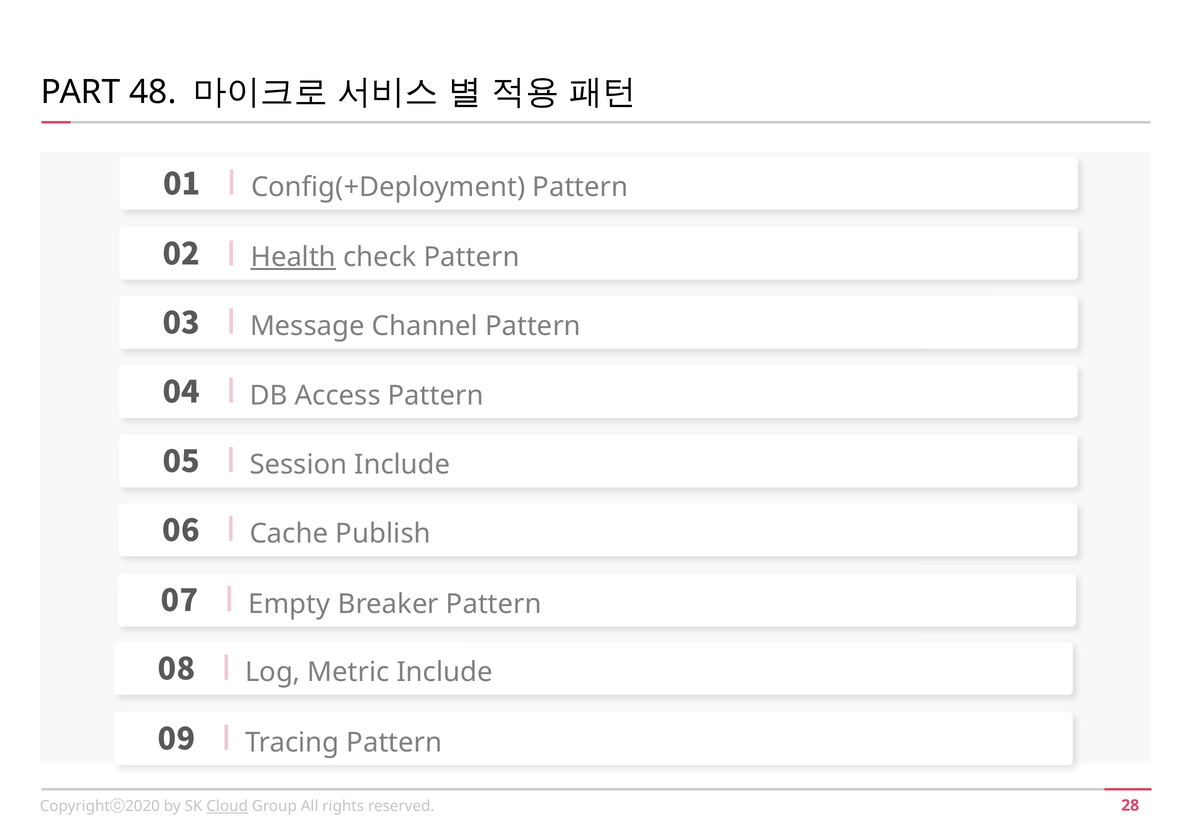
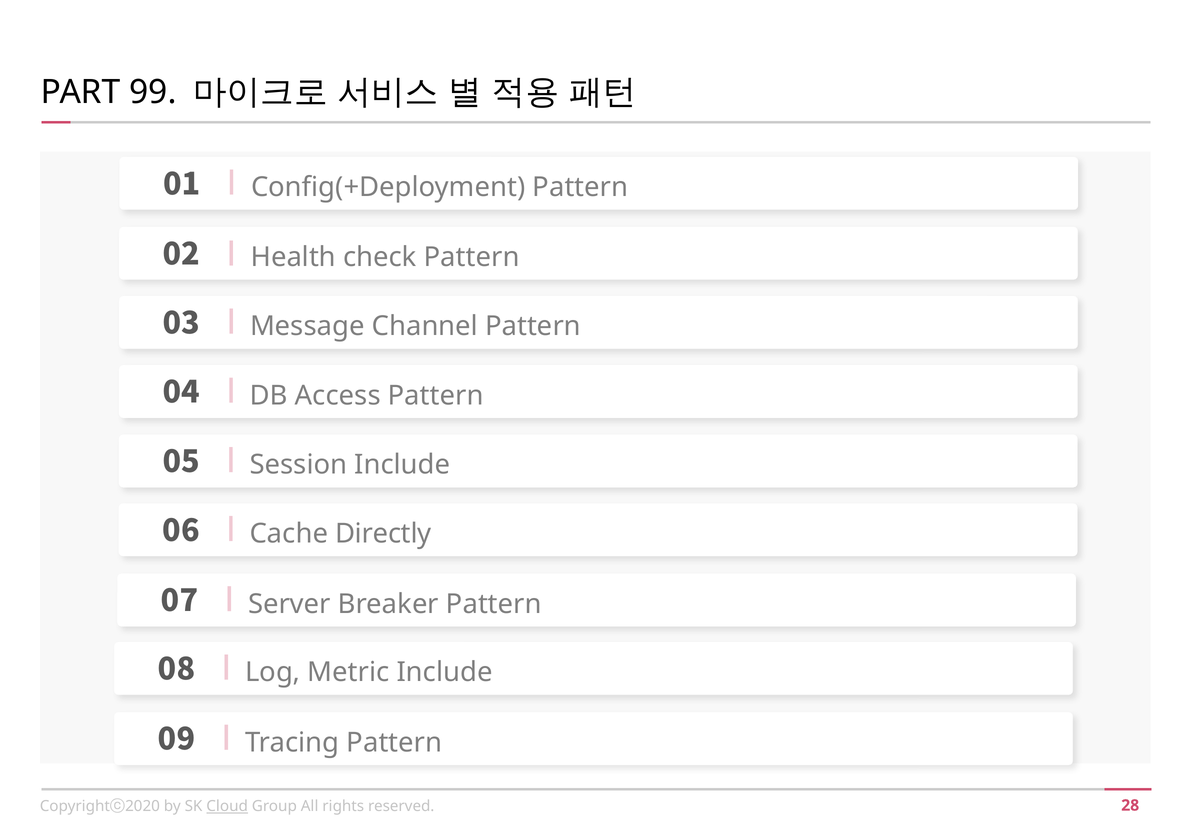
48: 48 -> 99
Health underline: present -> none
Publish: Publish -> Directly
Empty: Empty -> Server
